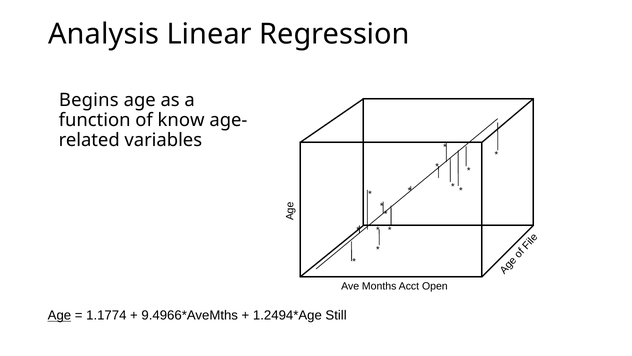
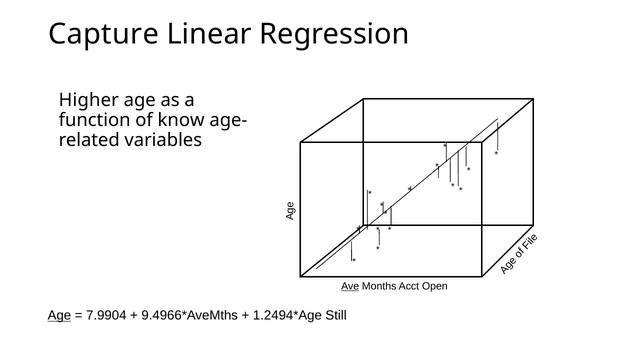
Analysis: Analysis -> Capture
Begins: Begins -> Higher
Ave underline: none -> present
1.1774: 1.1774 -> 7.9904
